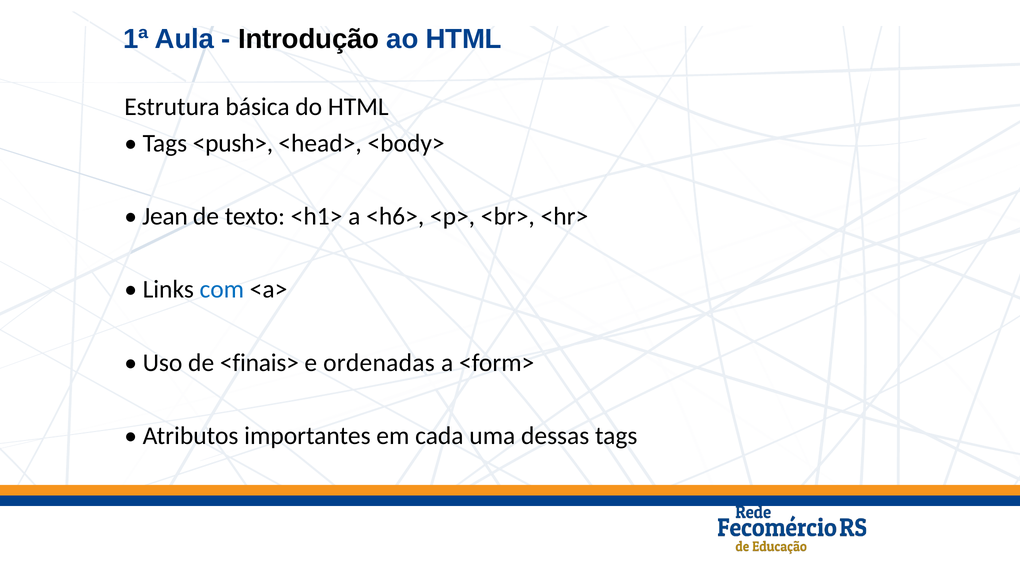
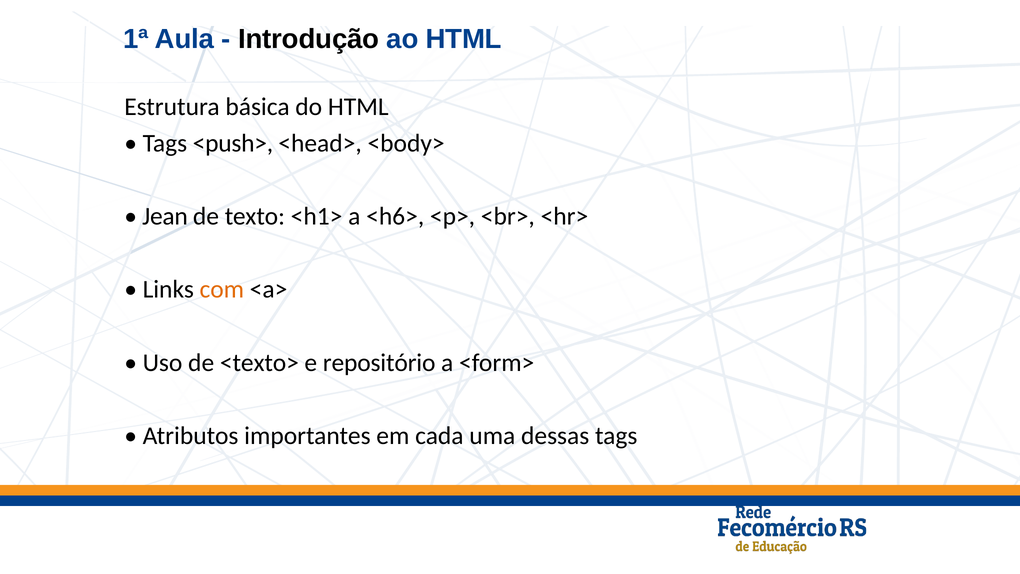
com colour: blue -> orange
<finais>: <finais> -> <texto>
ordenadas: ordenadas -> repositório
